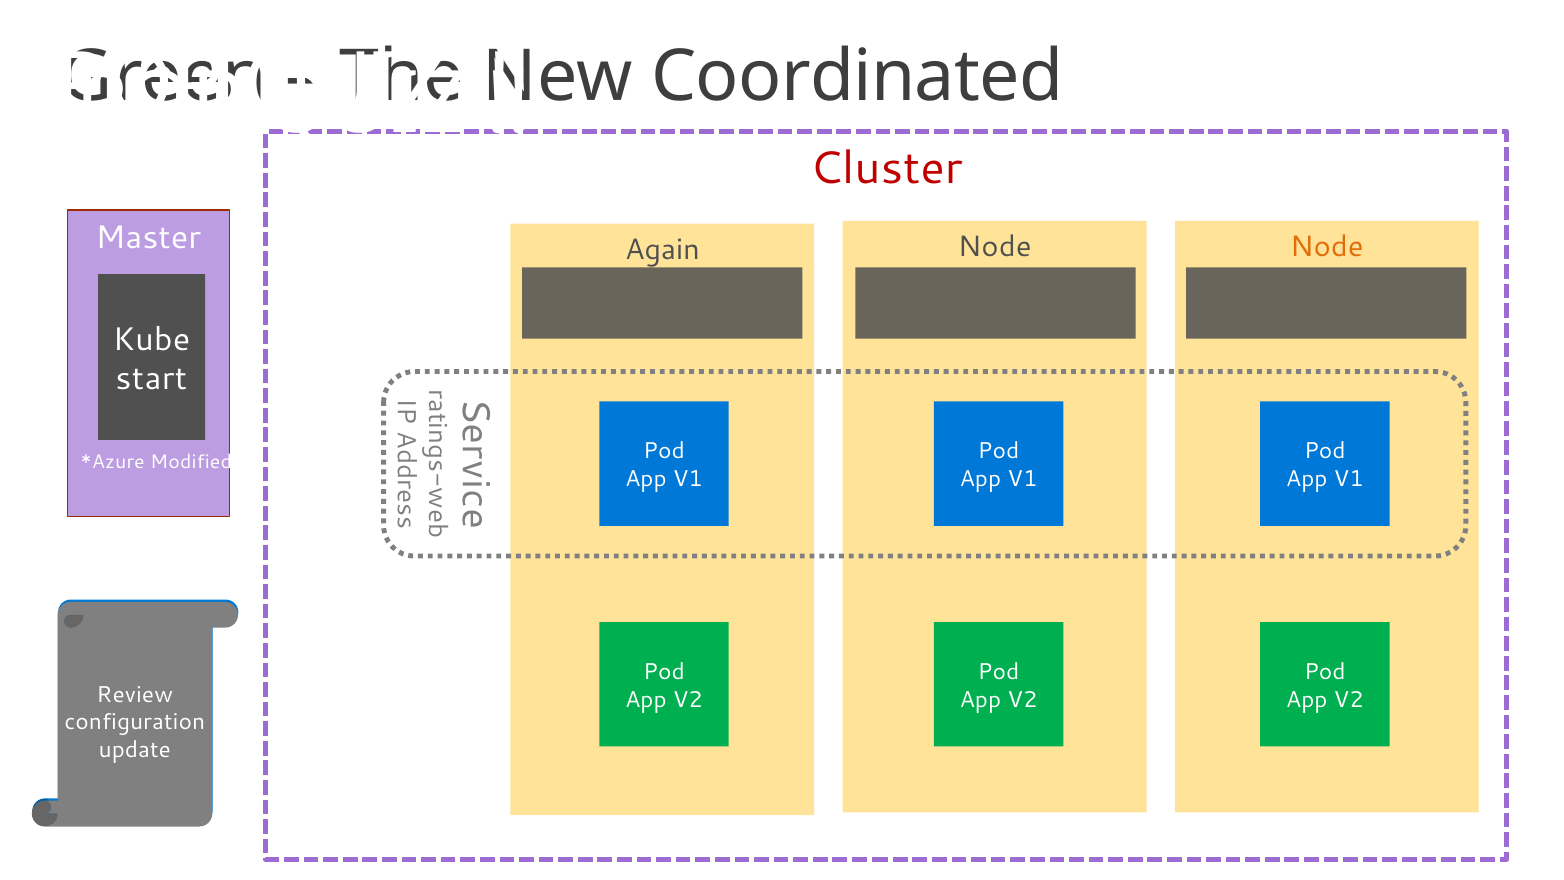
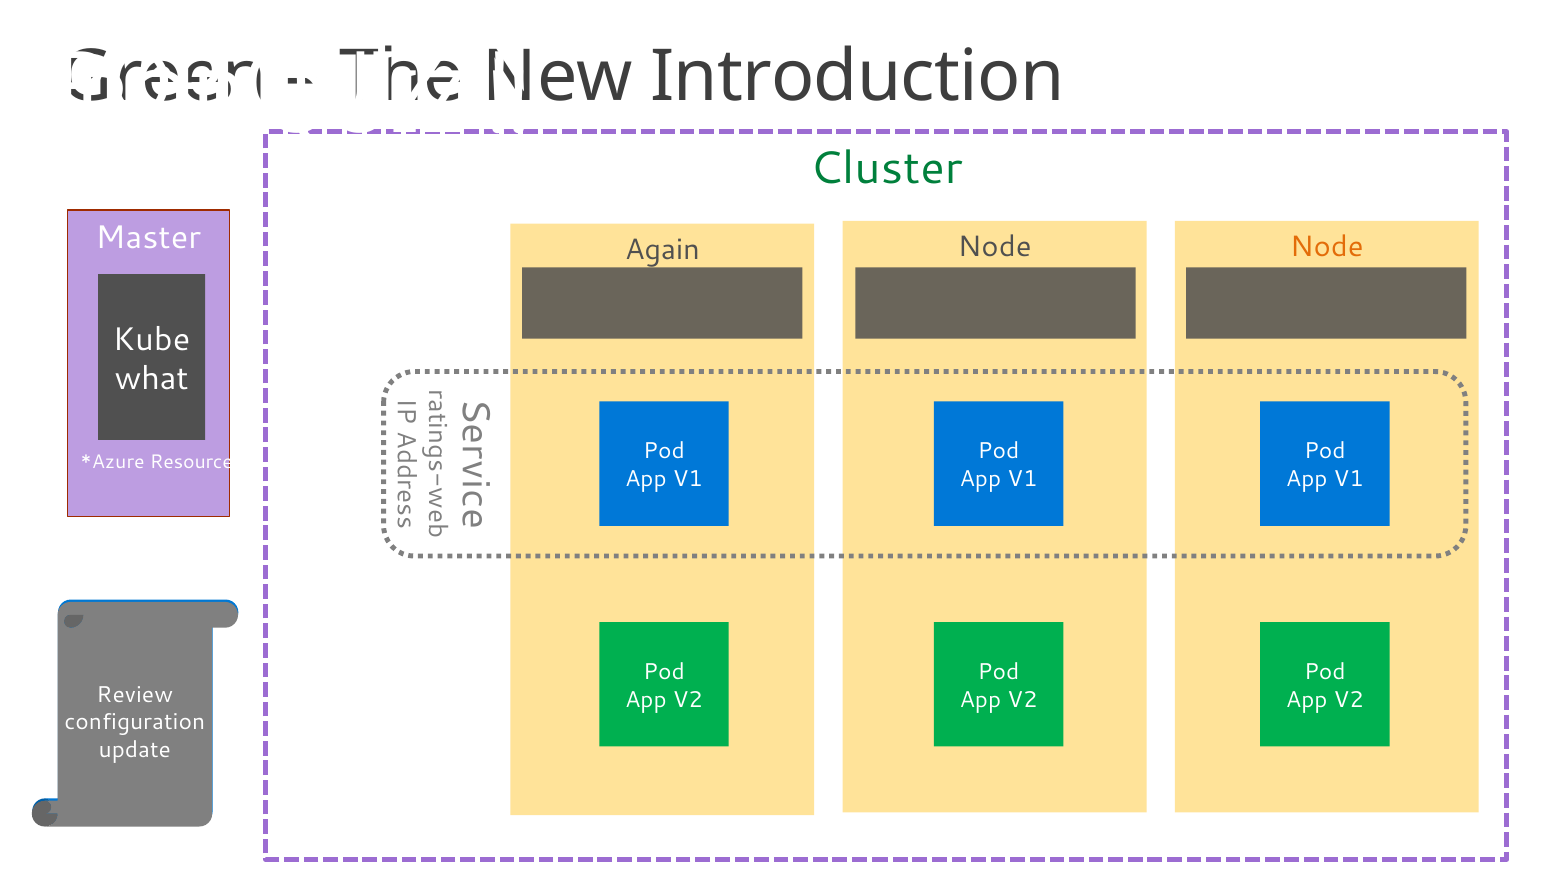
Coordinated: Coordinated -> Introduction
Cluster colour: red -> green
start: start -> what
Modified: Modified -> Resource
